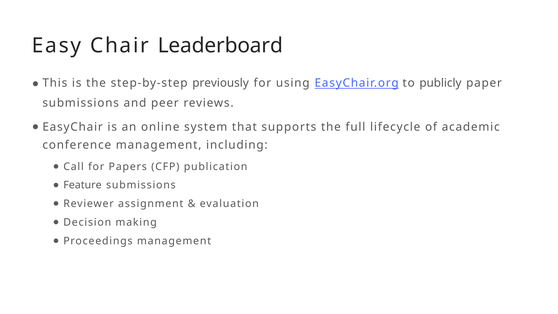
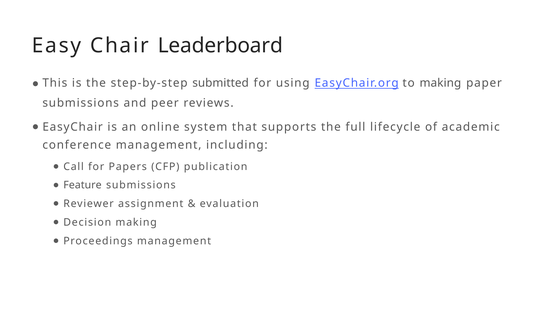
previously: previously -> submitted
to publicly: publicly -> making
